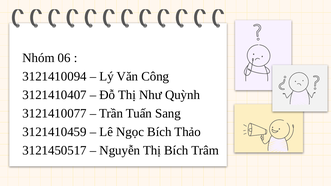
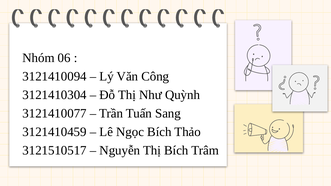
3121410407: 3121410407 -> 3121410304
3121450517: 3121450517 -> 3121510517
